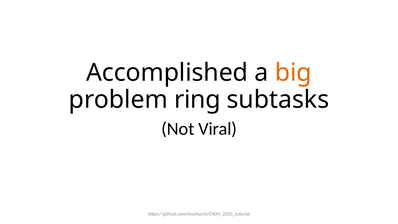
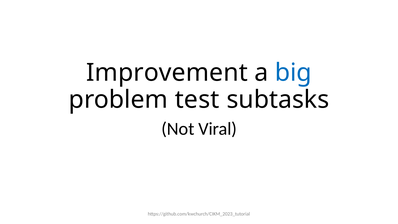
Accomplished: Accomplished -> Improvement
big colour: orange -> blue
ring: ring -> test
